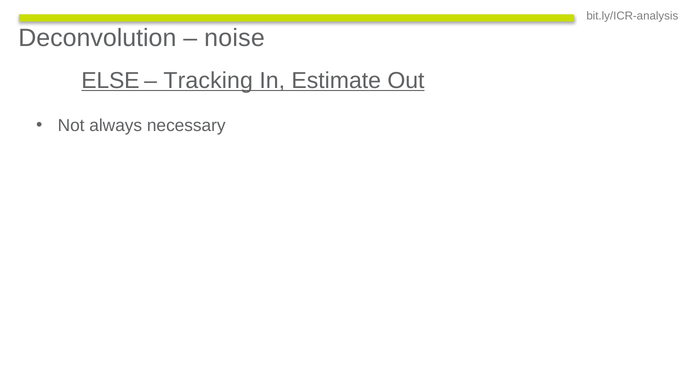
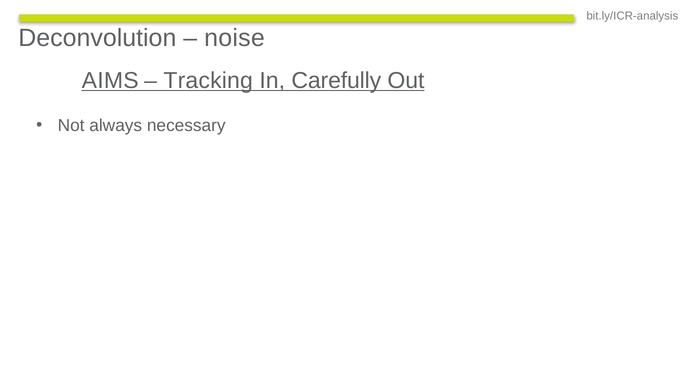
ELSE: ELSE -> AIMS
Estimate: Estimate -> Carefully
